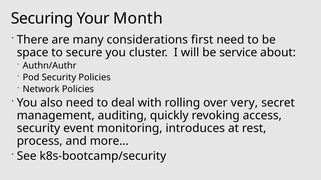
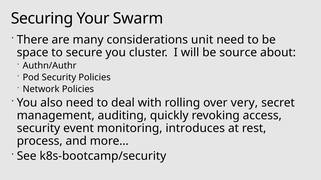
Month: Month -> Swarm
first: first -> unit
service: service -> source
